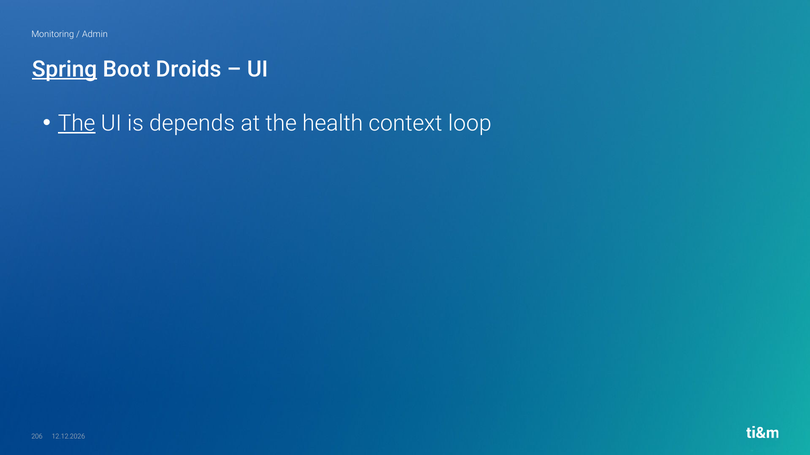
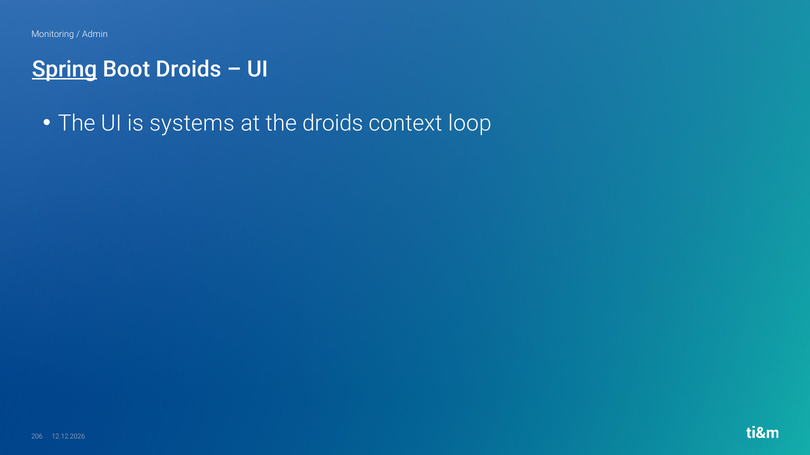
The at (77, 123) underline: present -> none
depends: depends -> systems
the health: health -> droids
